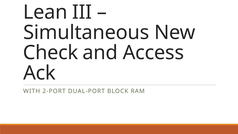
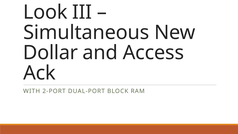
Lean: Lean -> Look
Check: Check -> Dollar
